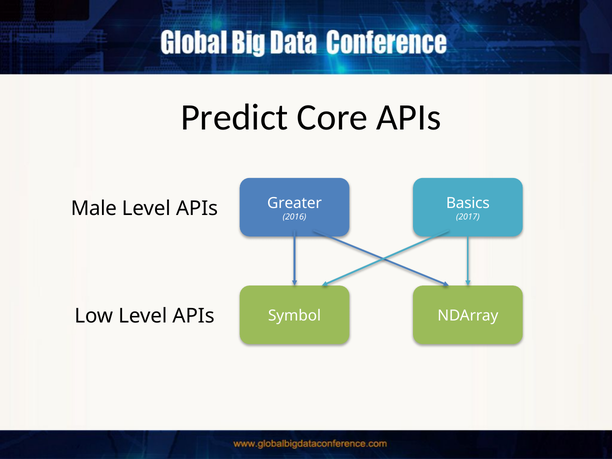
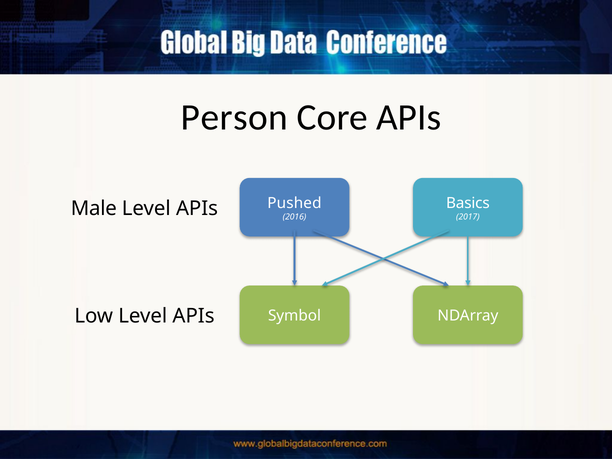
Predict: Predict -> Person
Greater: Greater -> Pushed
